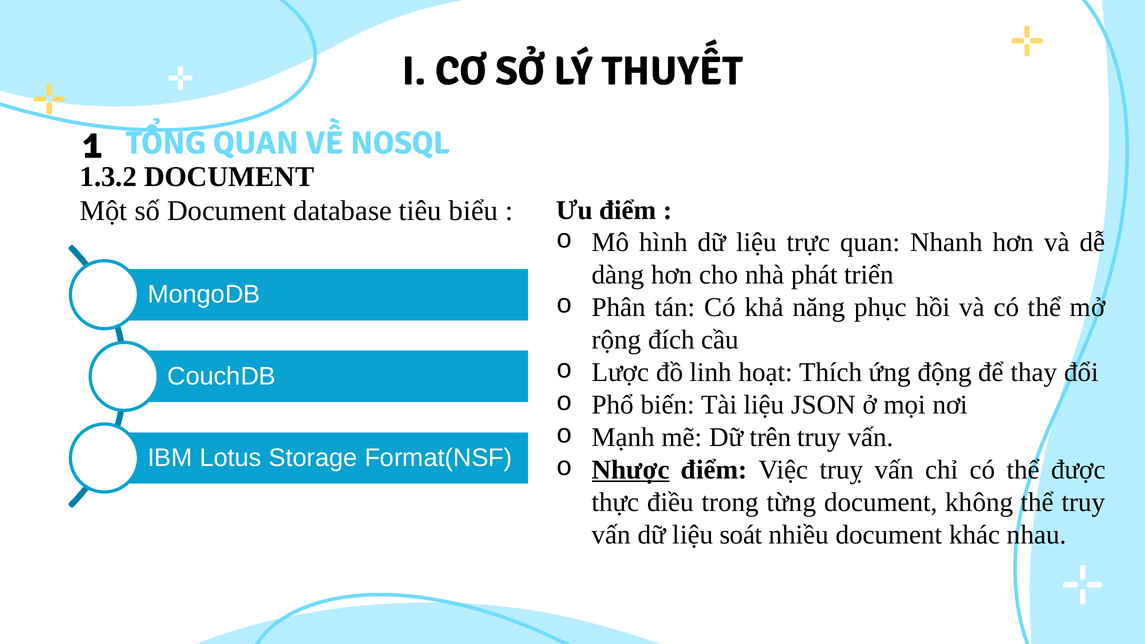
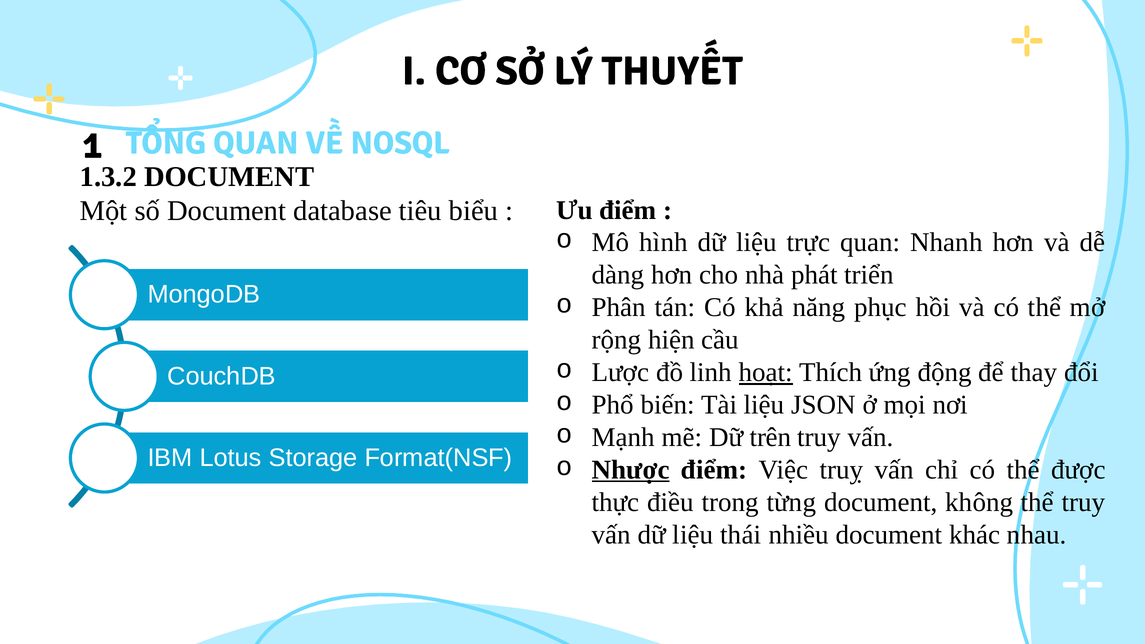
đích: đích -> hiện
hoạt underline: none -> present
soát: soát -> thái
